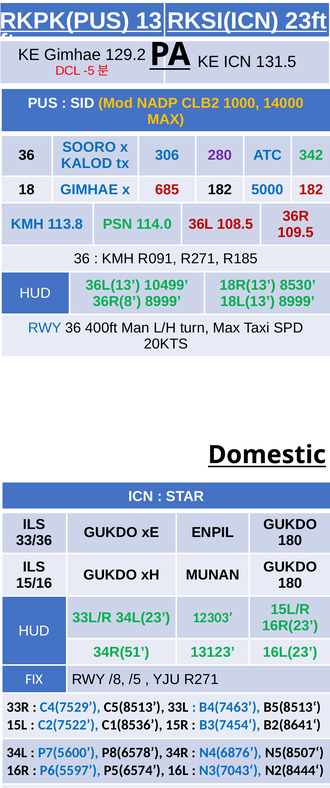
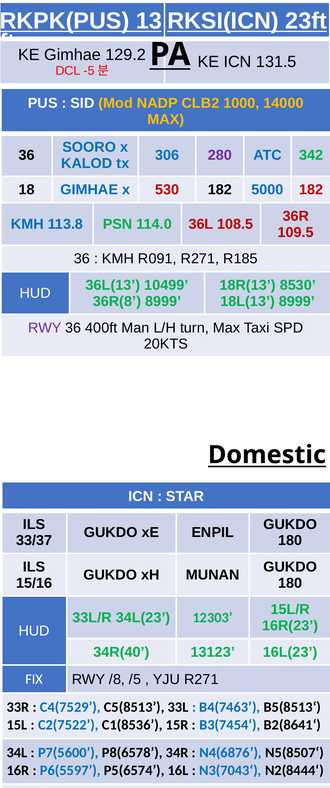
685: 685 -> 530
RWY at (45, 328) colour: blue -> purple
33/36: 33/36 -> 33/37
34R(51: 34R(51 -> 34R(40
